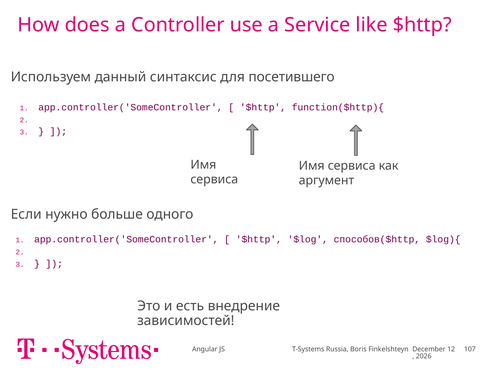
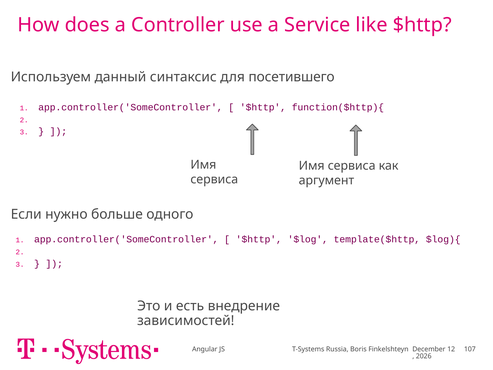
способов($http: способов($http -> template($http
